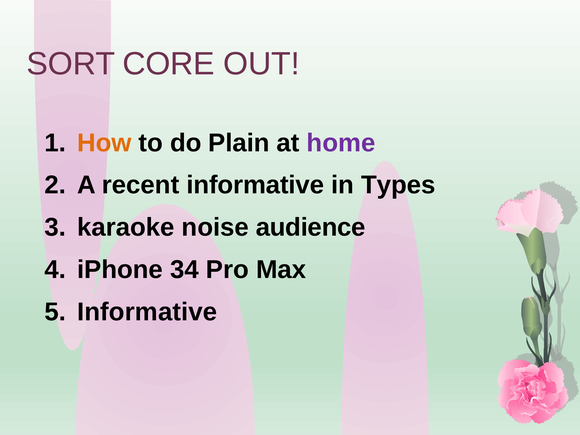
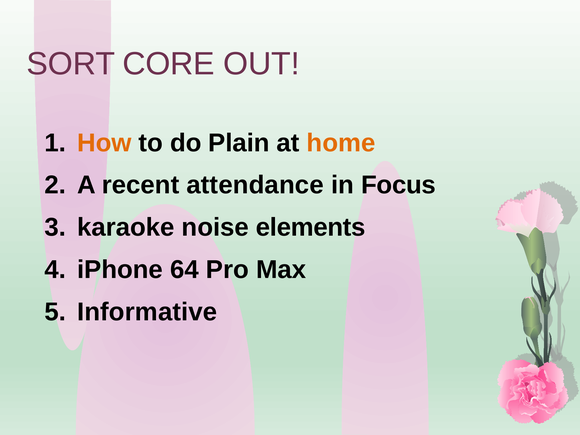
home colour: purple -> orange
recent informative: informative -> attendance
Types: Types -> Focus
audience: audience -> elements
34: 34 -> 64
